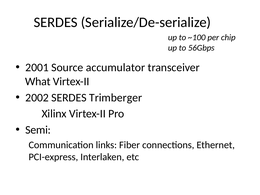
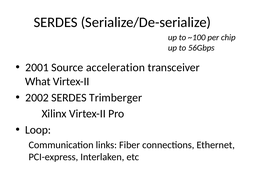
accumulator: accumulator -> acceleration
Semi: Semi -> Loop
